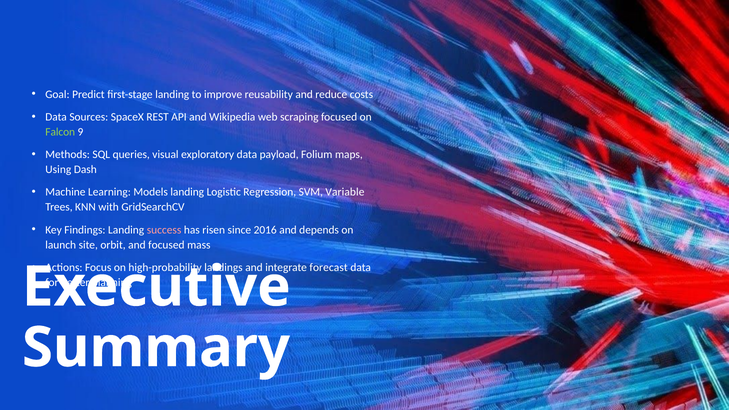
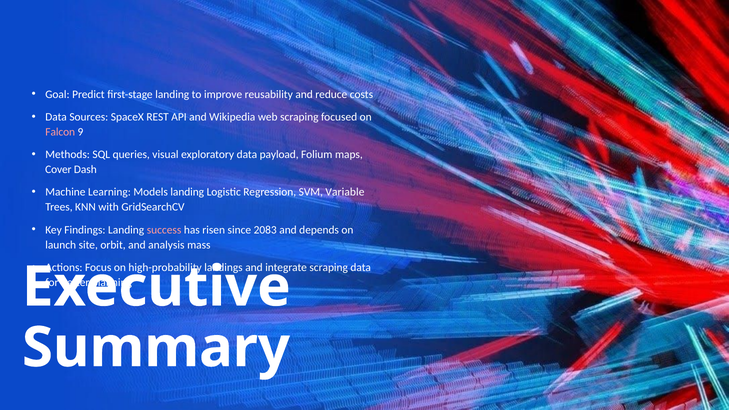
Falcon colour: light green -> pink
Using: Using -> Cover
2016: 2016 -> 2083
and focused: focused -> analysis
integrate forecast: forecast -> scraping
